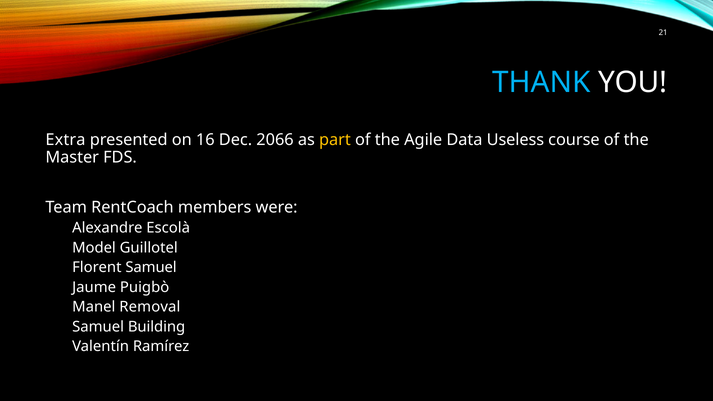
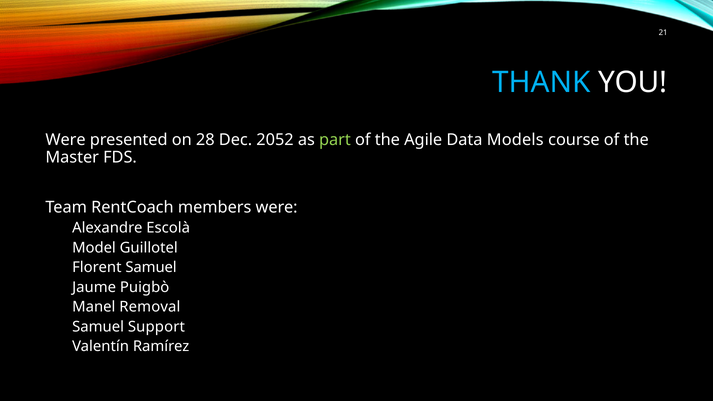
Extra at (65, 140): Extra -> Were
16: 16 -> 28
2066: 2066 -> 2052
part colour: yellow -> light green
Useless: Useless -> Models
Building: Building -> Support
